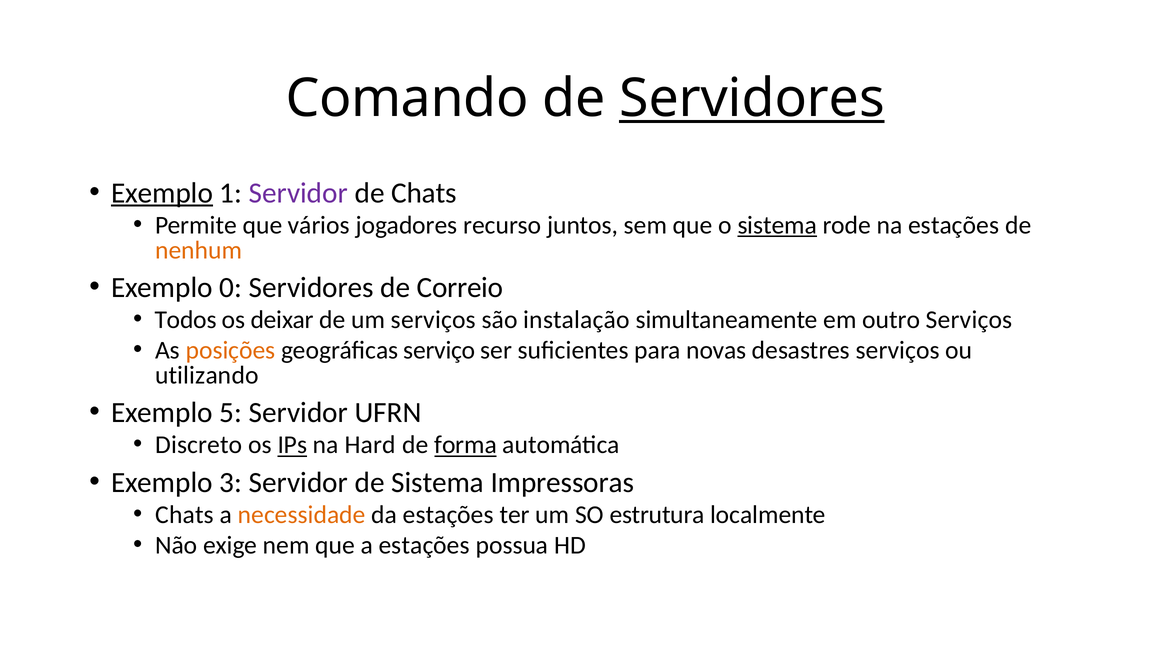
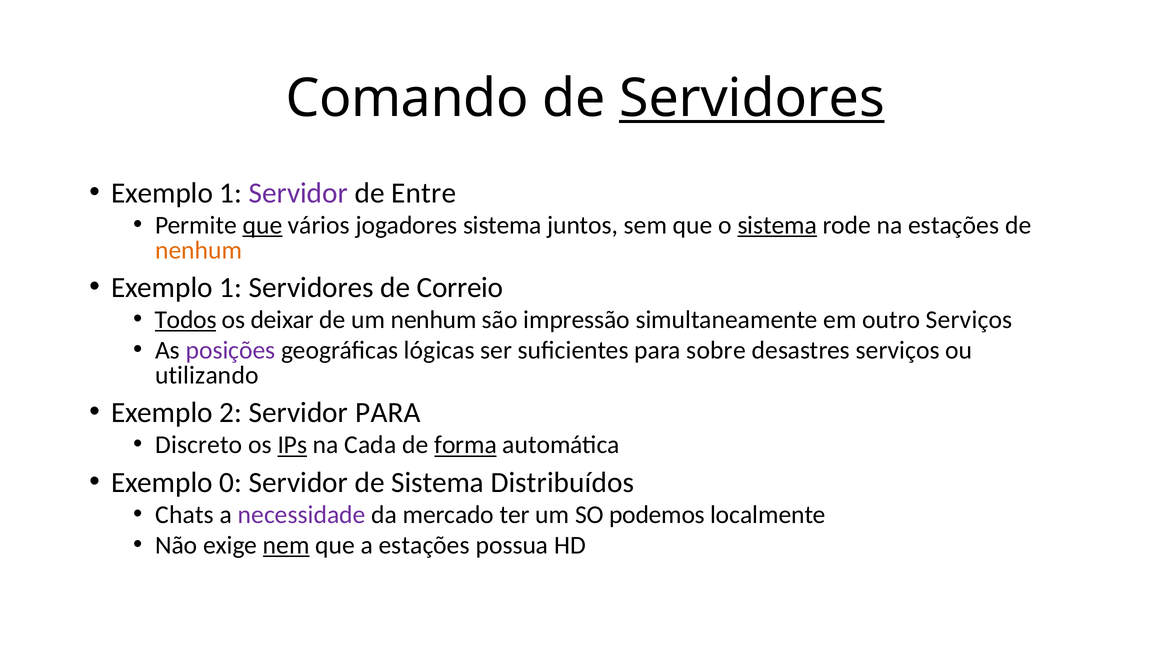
Exemplo at (162, 193) underline: present -> none
de Chats: Chats -> Entre
que at (262, 225) underline: none -> present
jogadores recurso: recurso -> sistema
0 at (231, 287): 0 -> 1
Todos underline: none -> present
um serviços: serviços -> nenhum
instalação: instalação -> impressão
posições colour: orange -> purple
serviço: serviço -> lógicas
novas: novas -> sobre
5: 5 -> 2
Servidor UFRN: UFRN -> PARA
Hard: Hard -> Cada
3: 3 -> 0
Impressoras: Impressoras -> Distribuídos
necessidade colour: orange -> purple
da estações: estações -> mercado
estrutura: estrutura -> podemos
nem underline: none -> present
